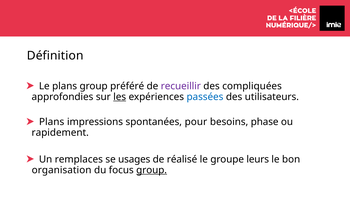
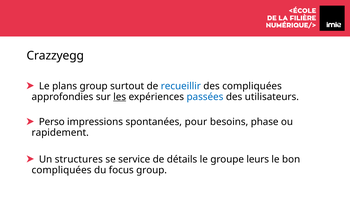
Définition: Définition -> Crazzyegg
préféré: préféré -> surtout
recueillir colour: purple -> blue
Plans at (52, 122): Plans -> Perso
remplaces: remplaces -> structures
usages: usages -> service
réalisé: réalisé -> détails
organisation at (62, 170): organisation -> compliquées
group at (152, 170) underline: present -> none
